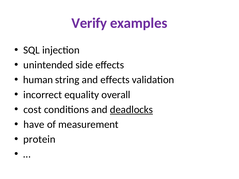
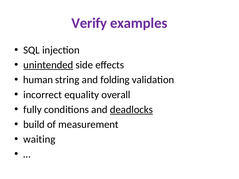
unintended underline: none -> present
and effects: effects -> folding
cost: cost -> fully
have: have -> build
protein: protein -> waiting
